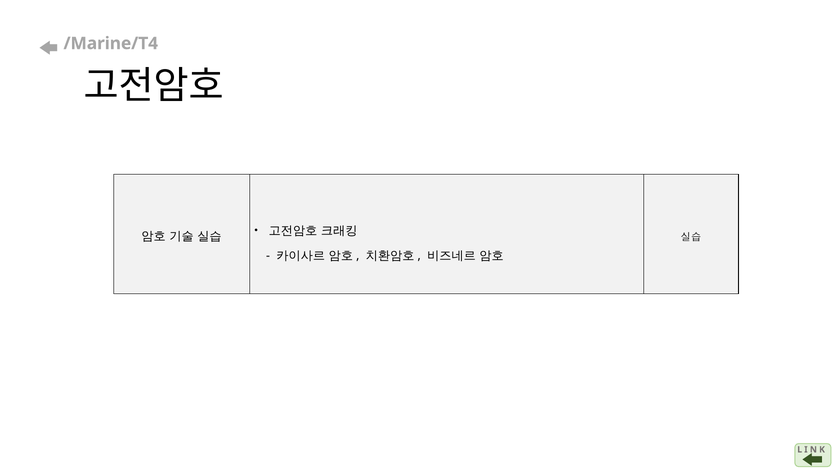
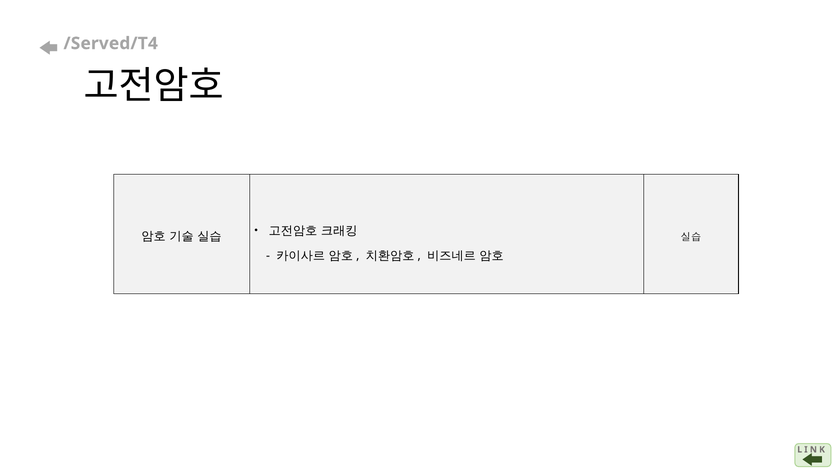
/Marine/T4: /Marine/T4 -> /Served/T4
